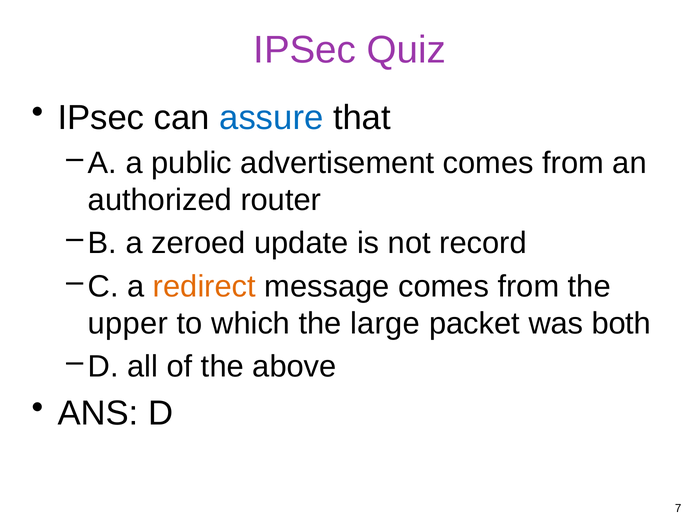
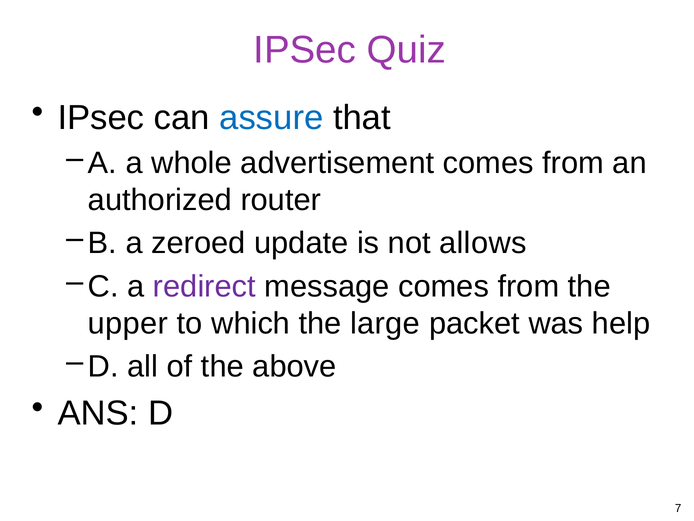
public: public -> whole
record: record -> allows
redirect colour: orange -> purple
both: both -> help
